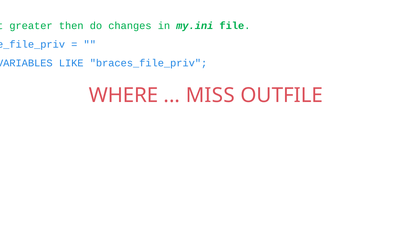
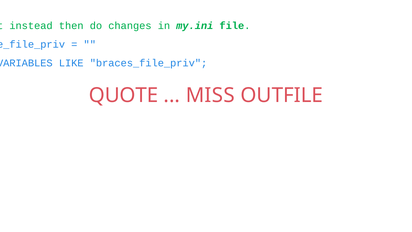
greater: greater -> instead
WHERE: WHERE -> QUOTE
